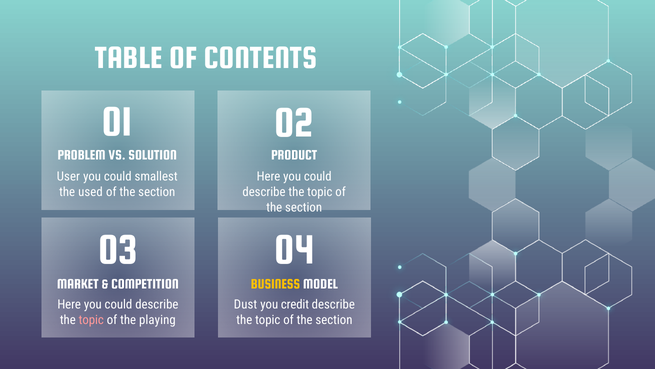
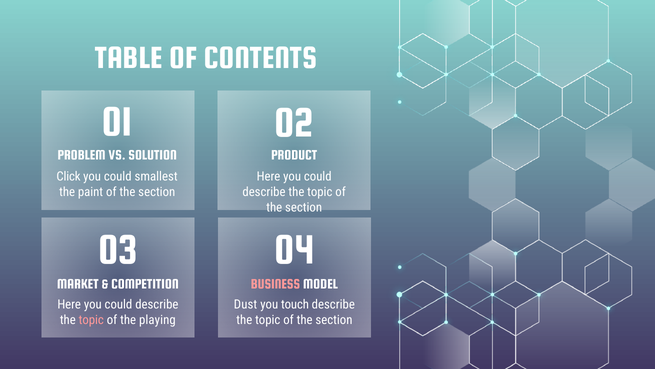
User: User -> Click
used: used -> paint
BUSINESS colour: yellow -> pink
credit: credit -> touch
